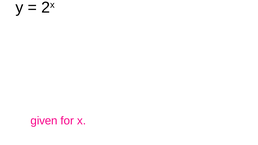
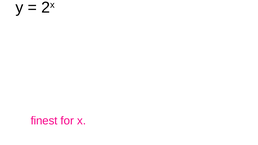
given: given -> finest
